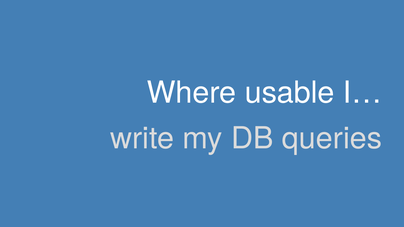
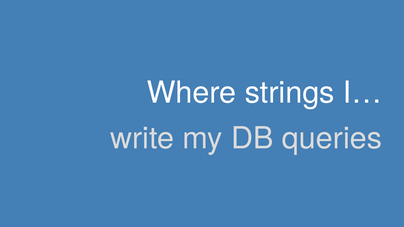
usable: usable -> strings
